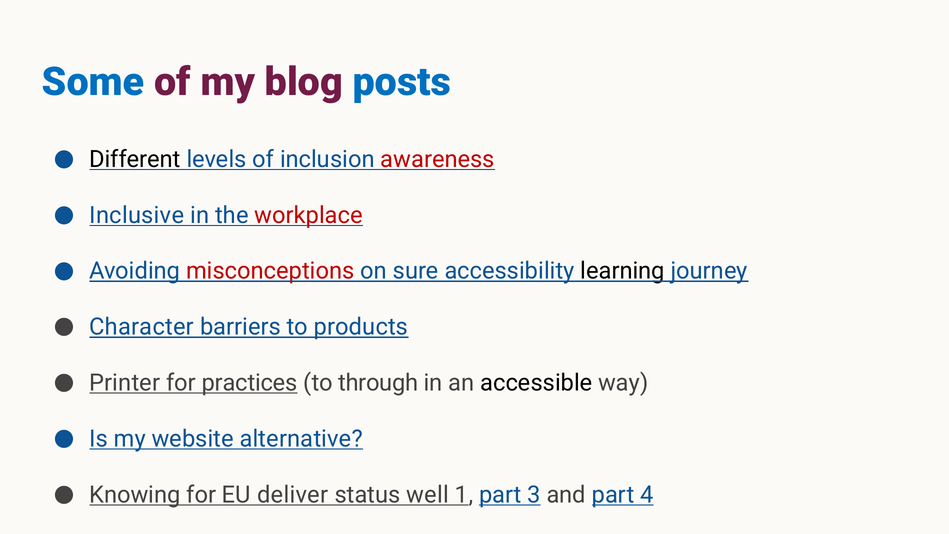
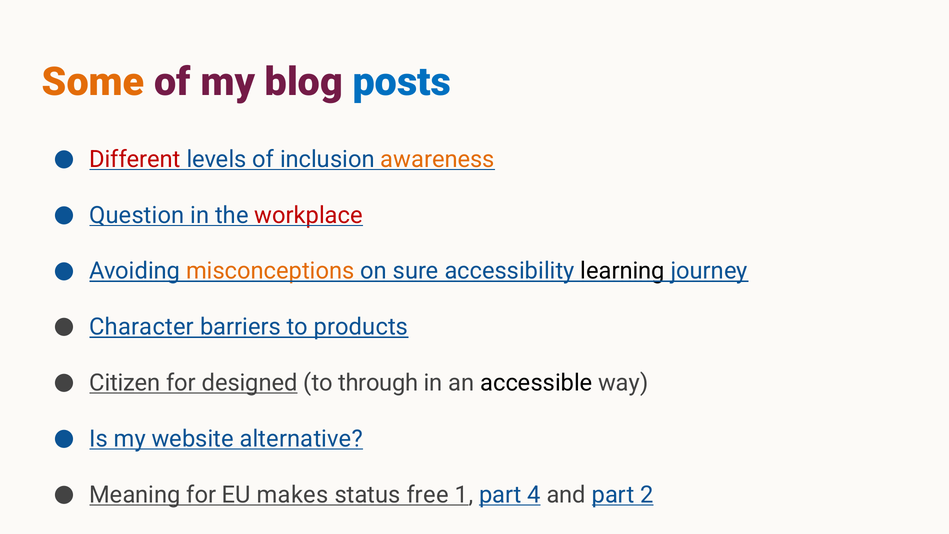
Some colour: blue -> orange
Different colour: black -> red
awareness colour: red -> orange
Inclusive: Inclusive -> Question
misconceptions colour: red -> orange
Printer: Printer -> Citizen
practices: practices -> designed
Knowing: Knowing -> Meaning
deliver: deliver -> makes
well: well -> free
3: 3 -> 4
4: 4 -> 2
